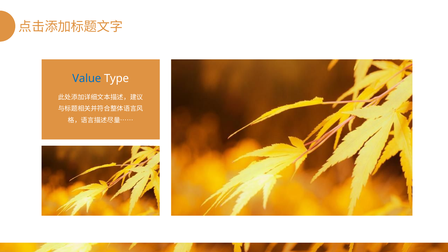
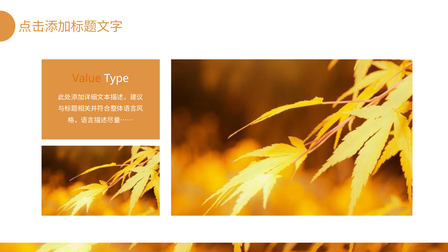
Value colour: blue -> orange
